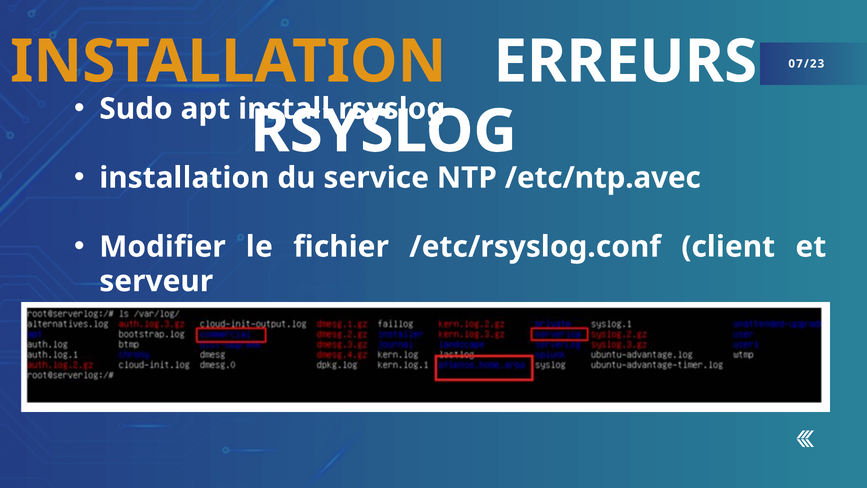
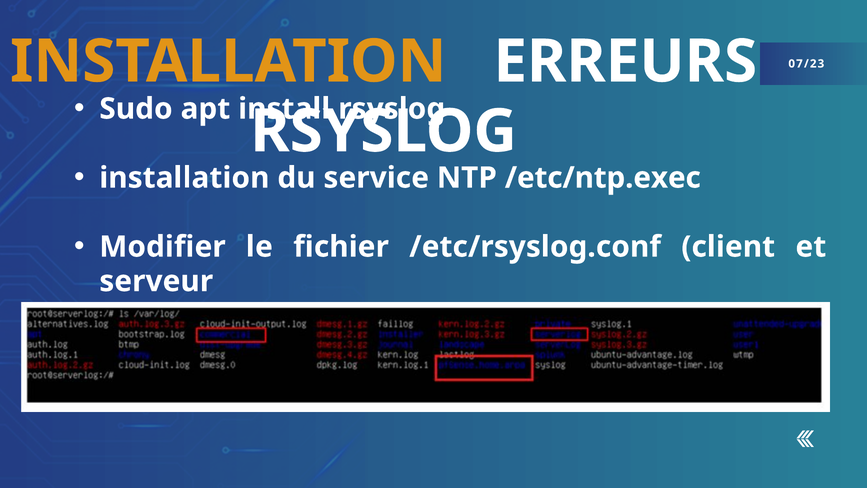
/etc/ntp.avec: /etc/ntp.avec -> /etc/ntp.exec
